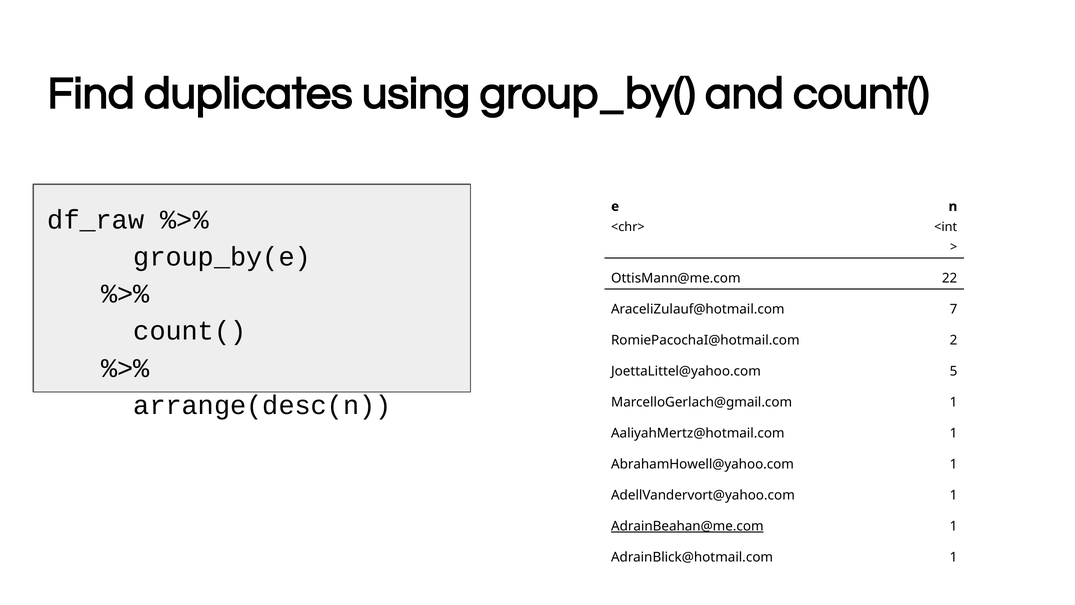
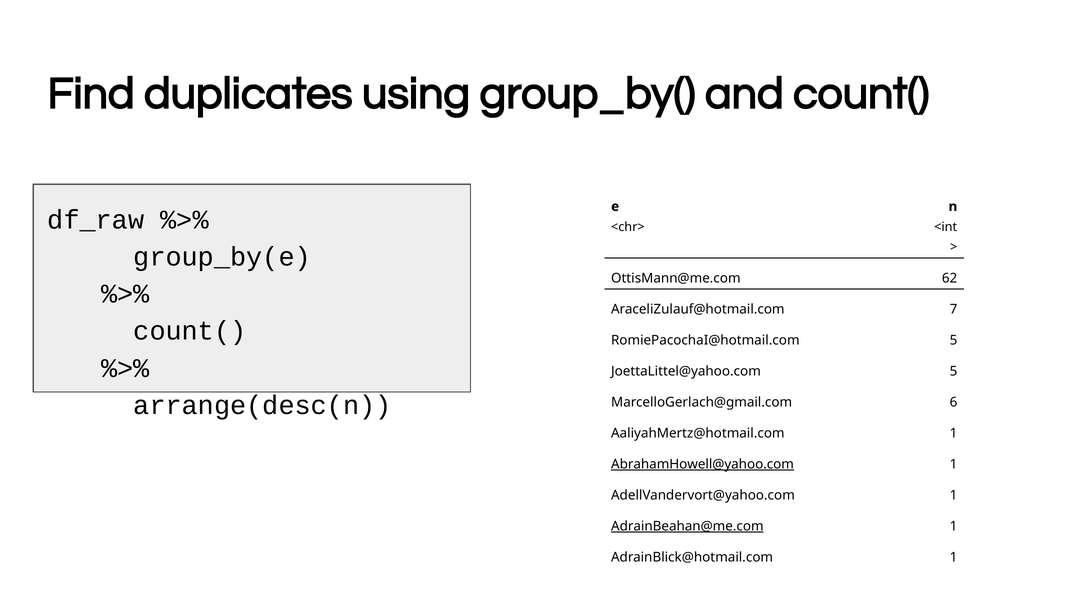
22: 22 -> 62
RomiePacochaI@hotmail.com 2: 2 -> 5
MarcelloGerlach@gmail.com 1: 1 -> 6
AbrahamHowell@yahoo.com underline: none -> present
